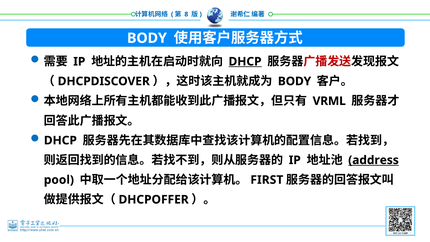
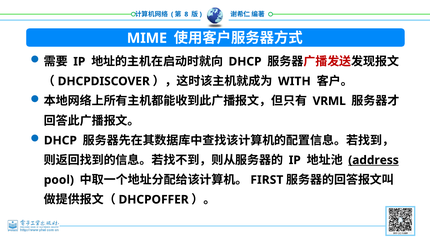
BODY at (147, 38): BODY -> MIME
DHCP at (245, 62) underline: present -> none
BODY at (294, 81): BODY -> WITH
